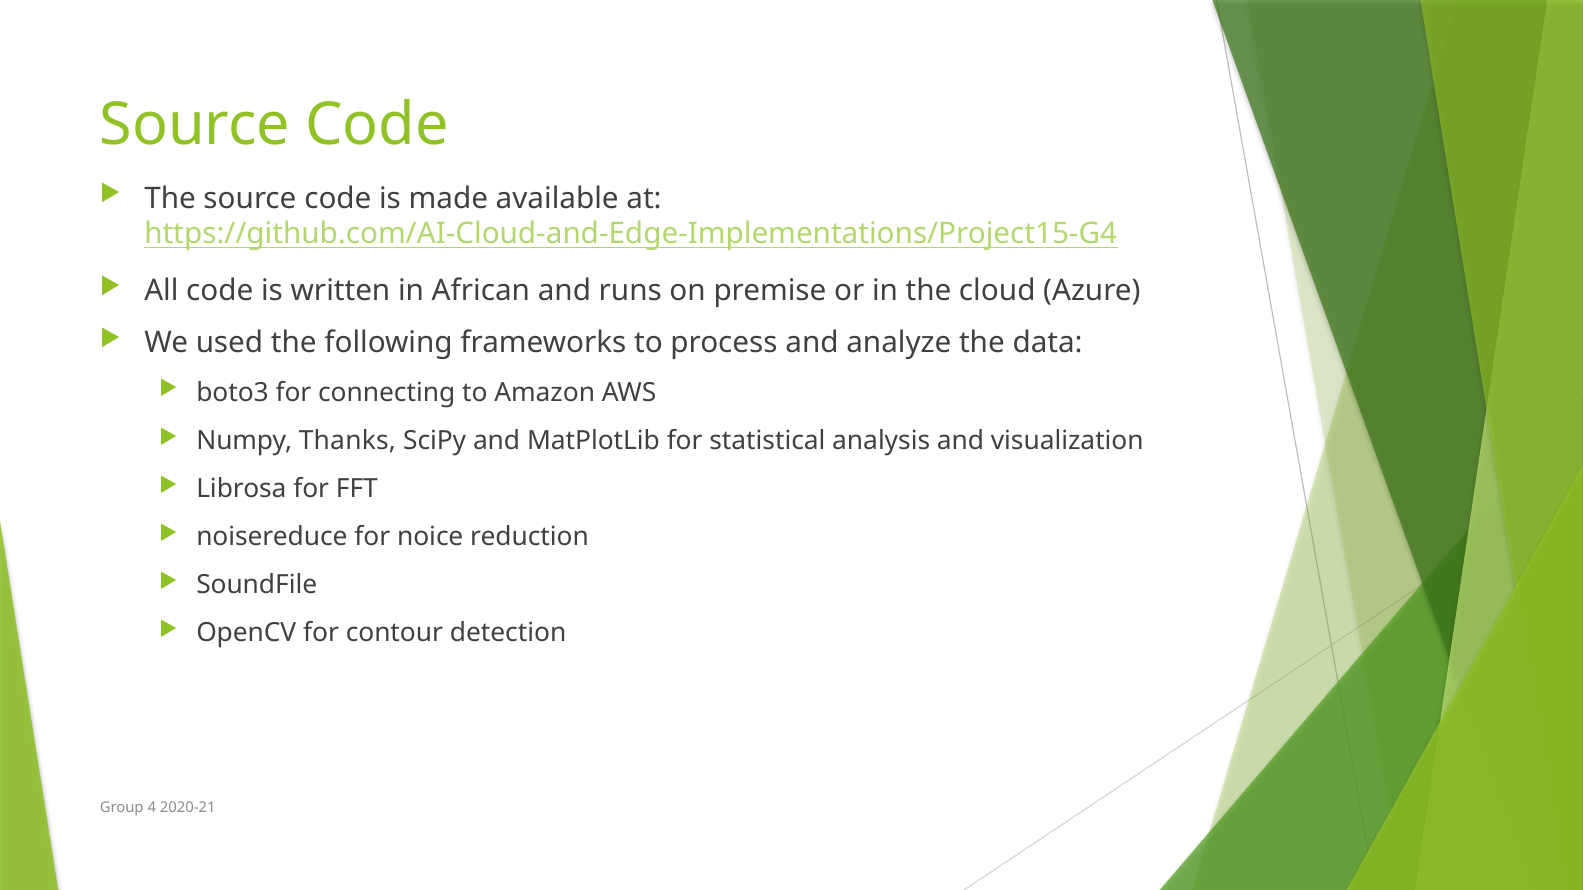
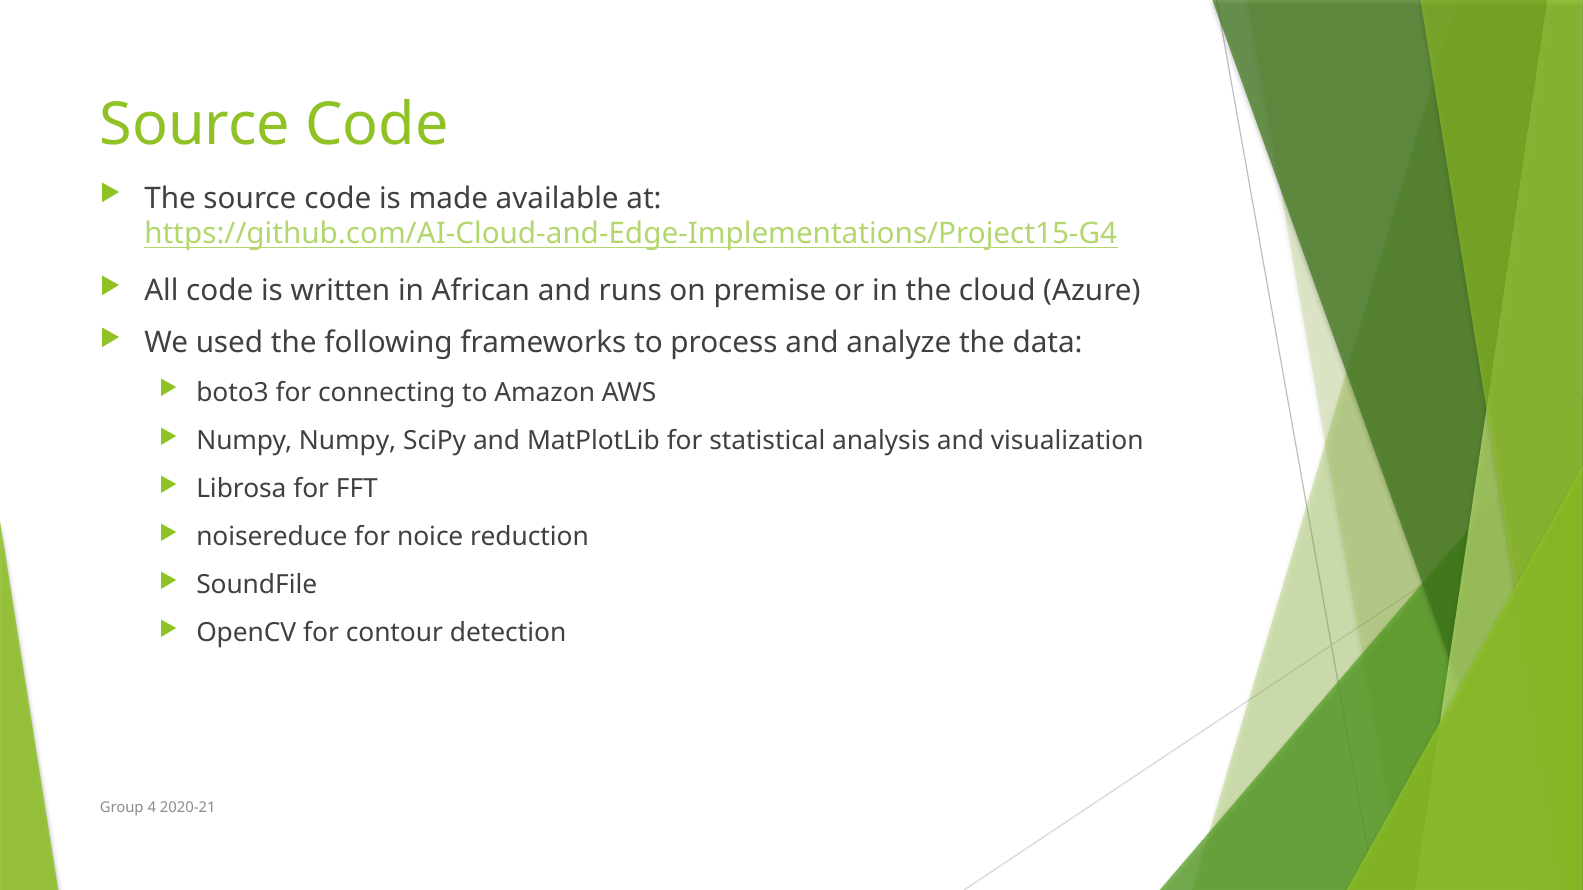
Numpy Thanks: Thanks -> Numpy
